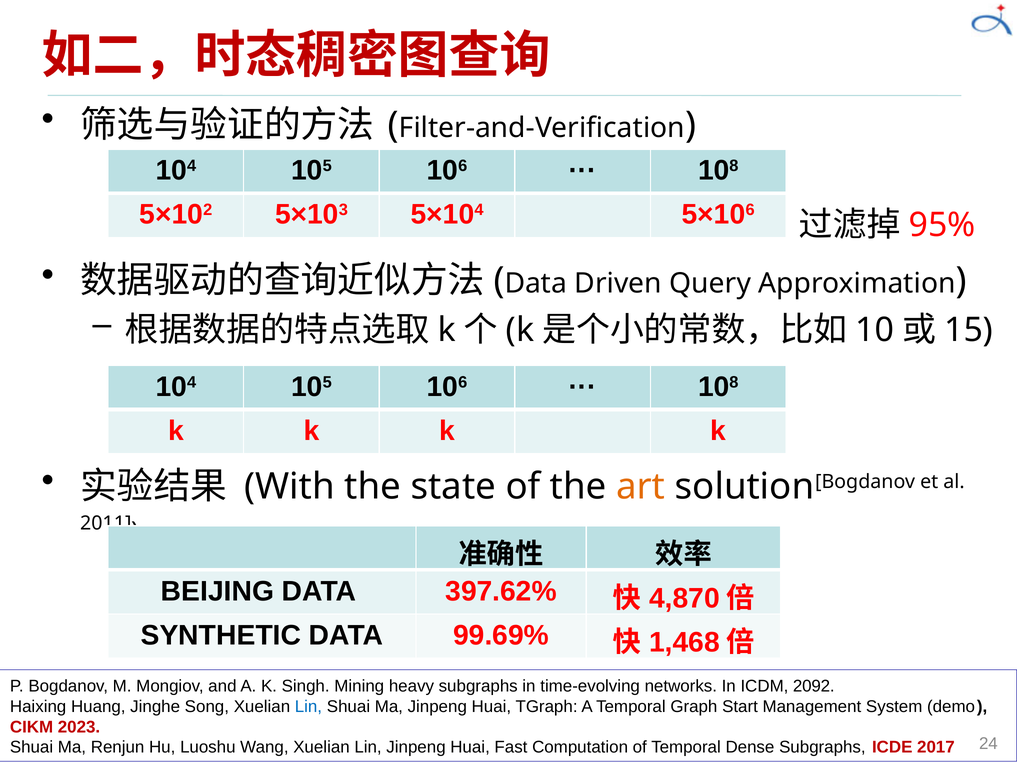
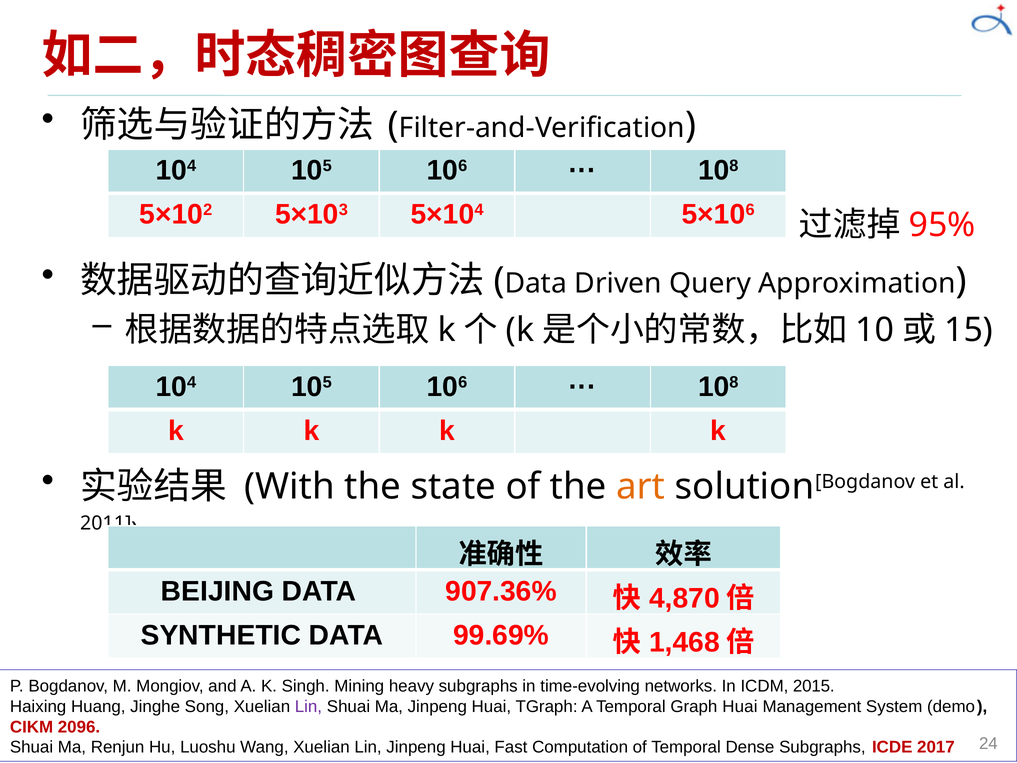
397.62%: 397.62% -> 907.36%
2092: 2092 -> 2015
Lin at (308, 706) colour: blue -> purple
Graph Start: Start -> Huai
2023: 2023 -> 2096
